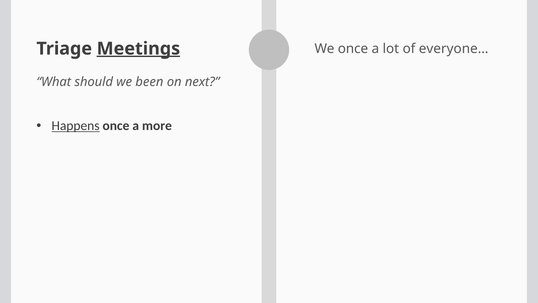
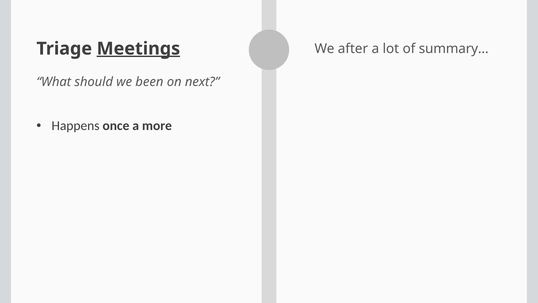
We once: once -> after
everyone…: everyone… -> summary…
Happens underline: present -> none
